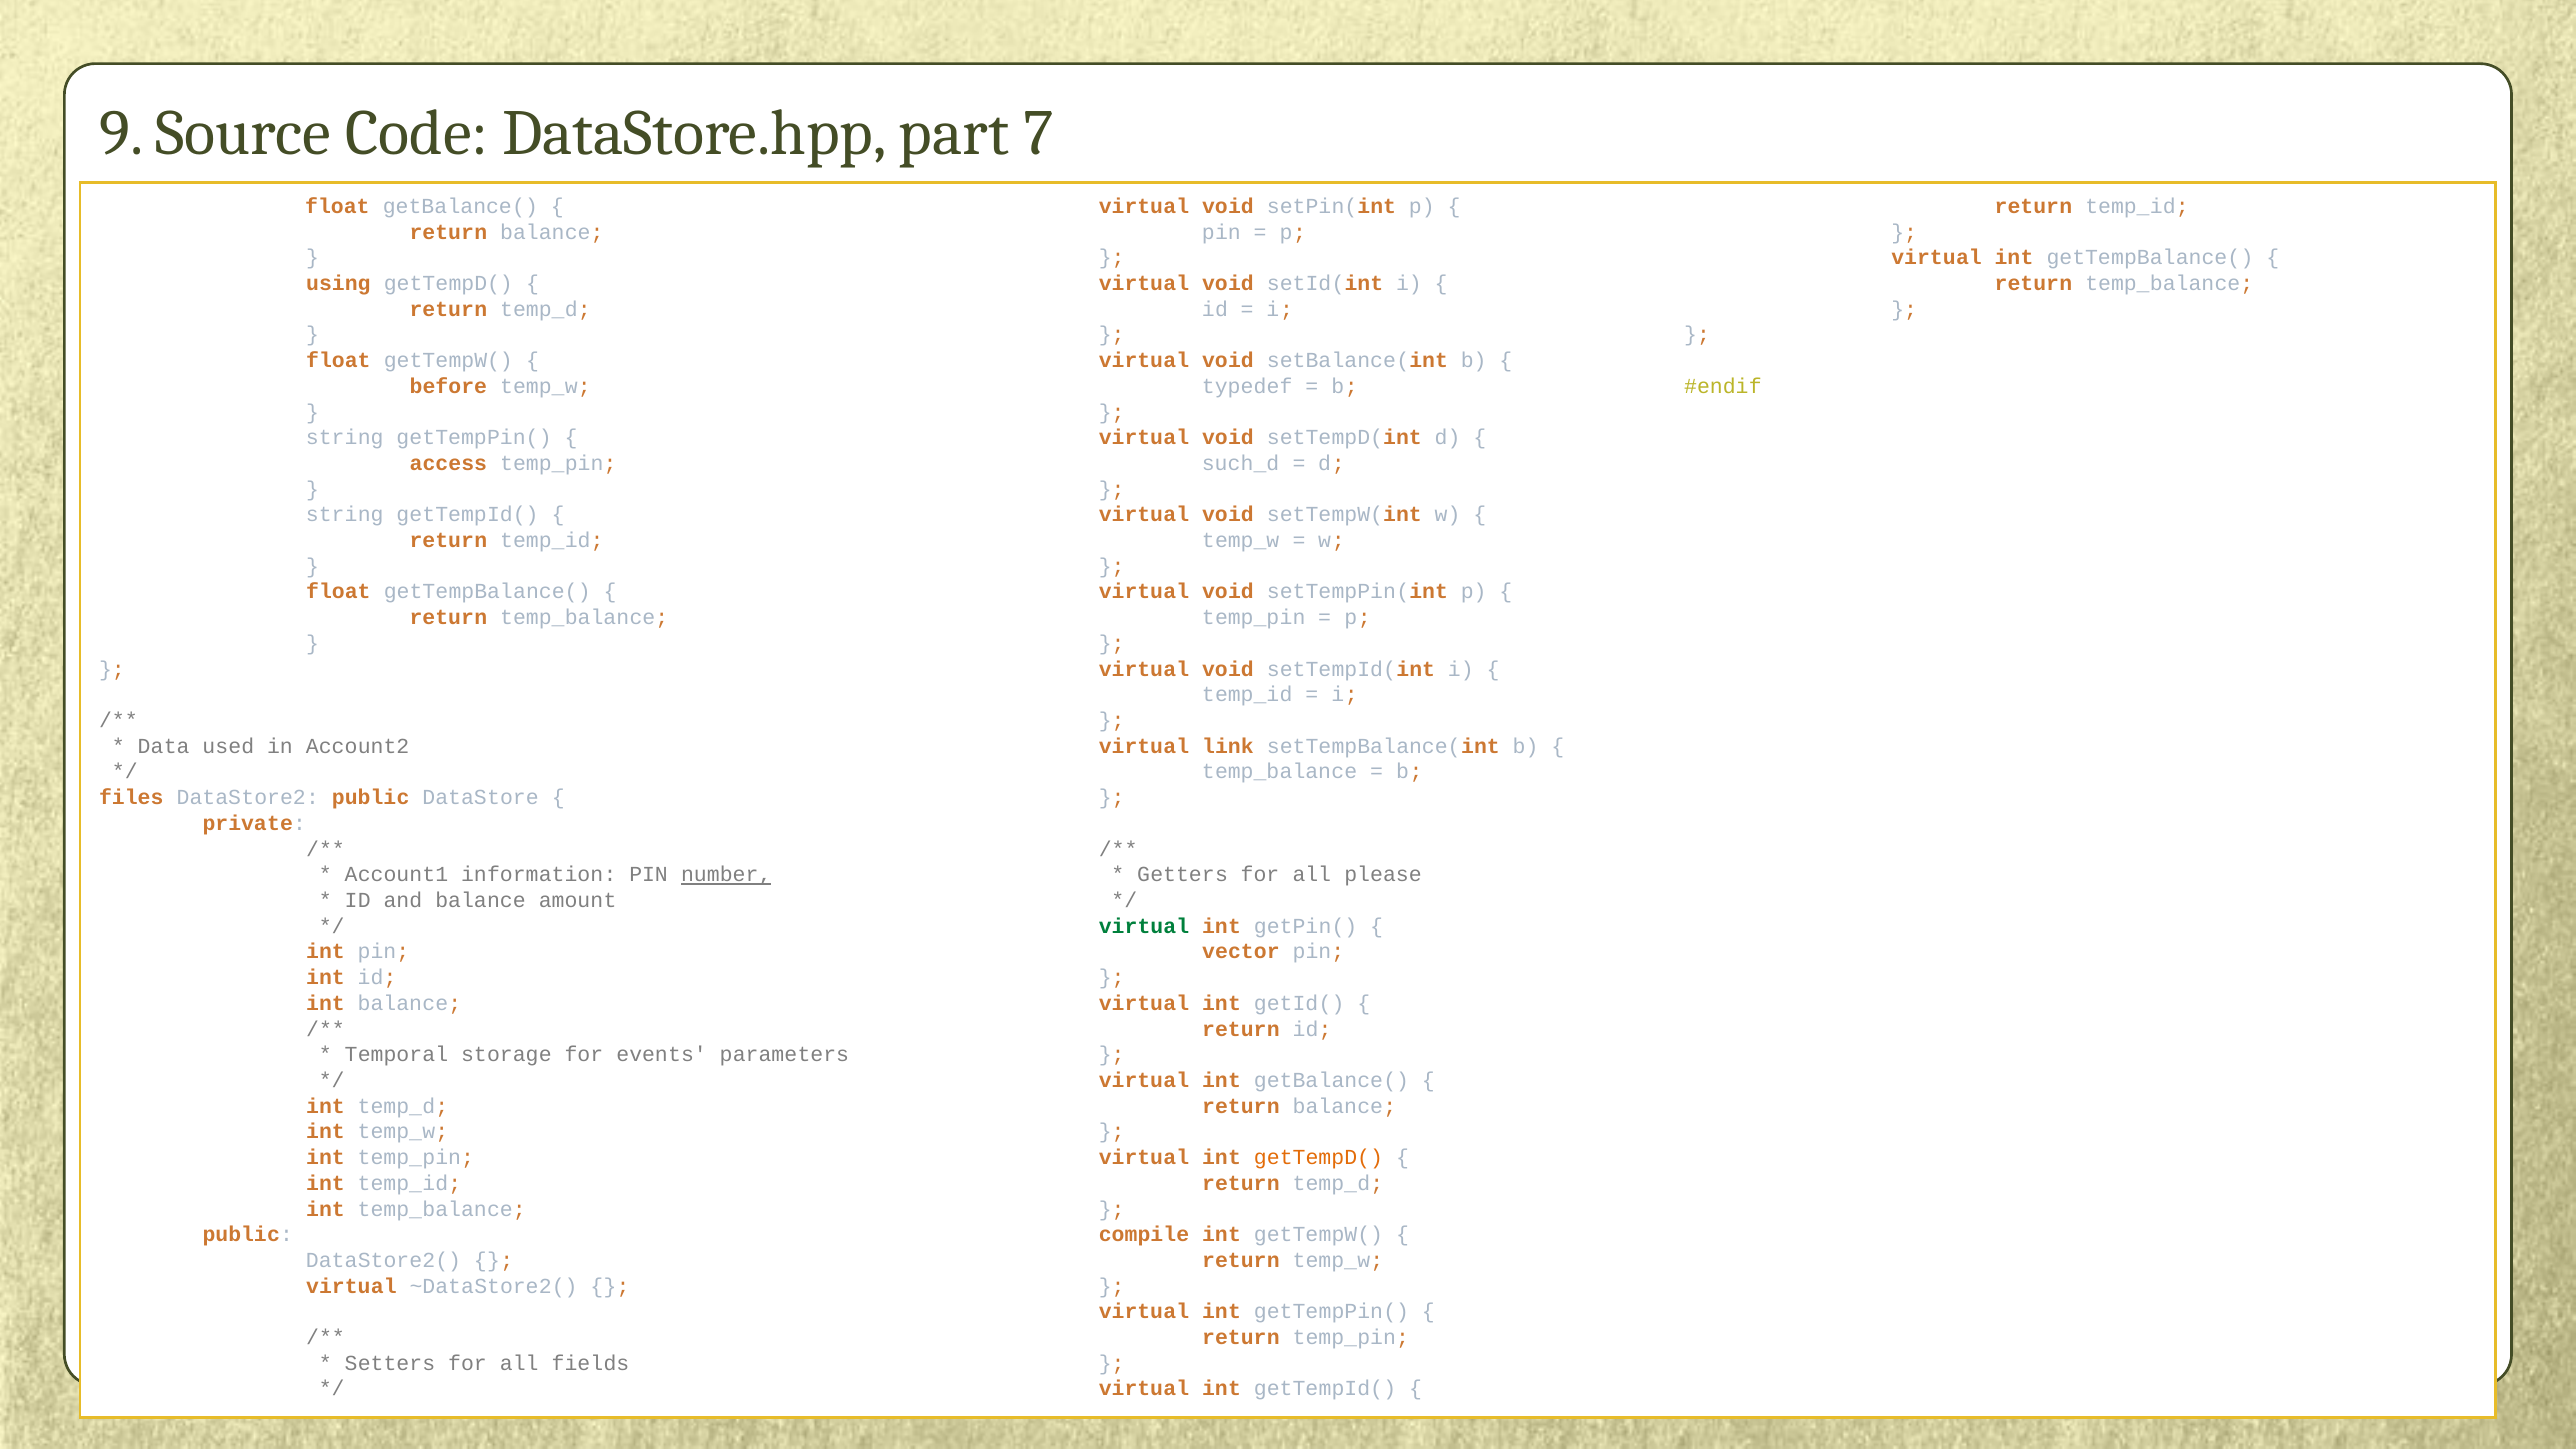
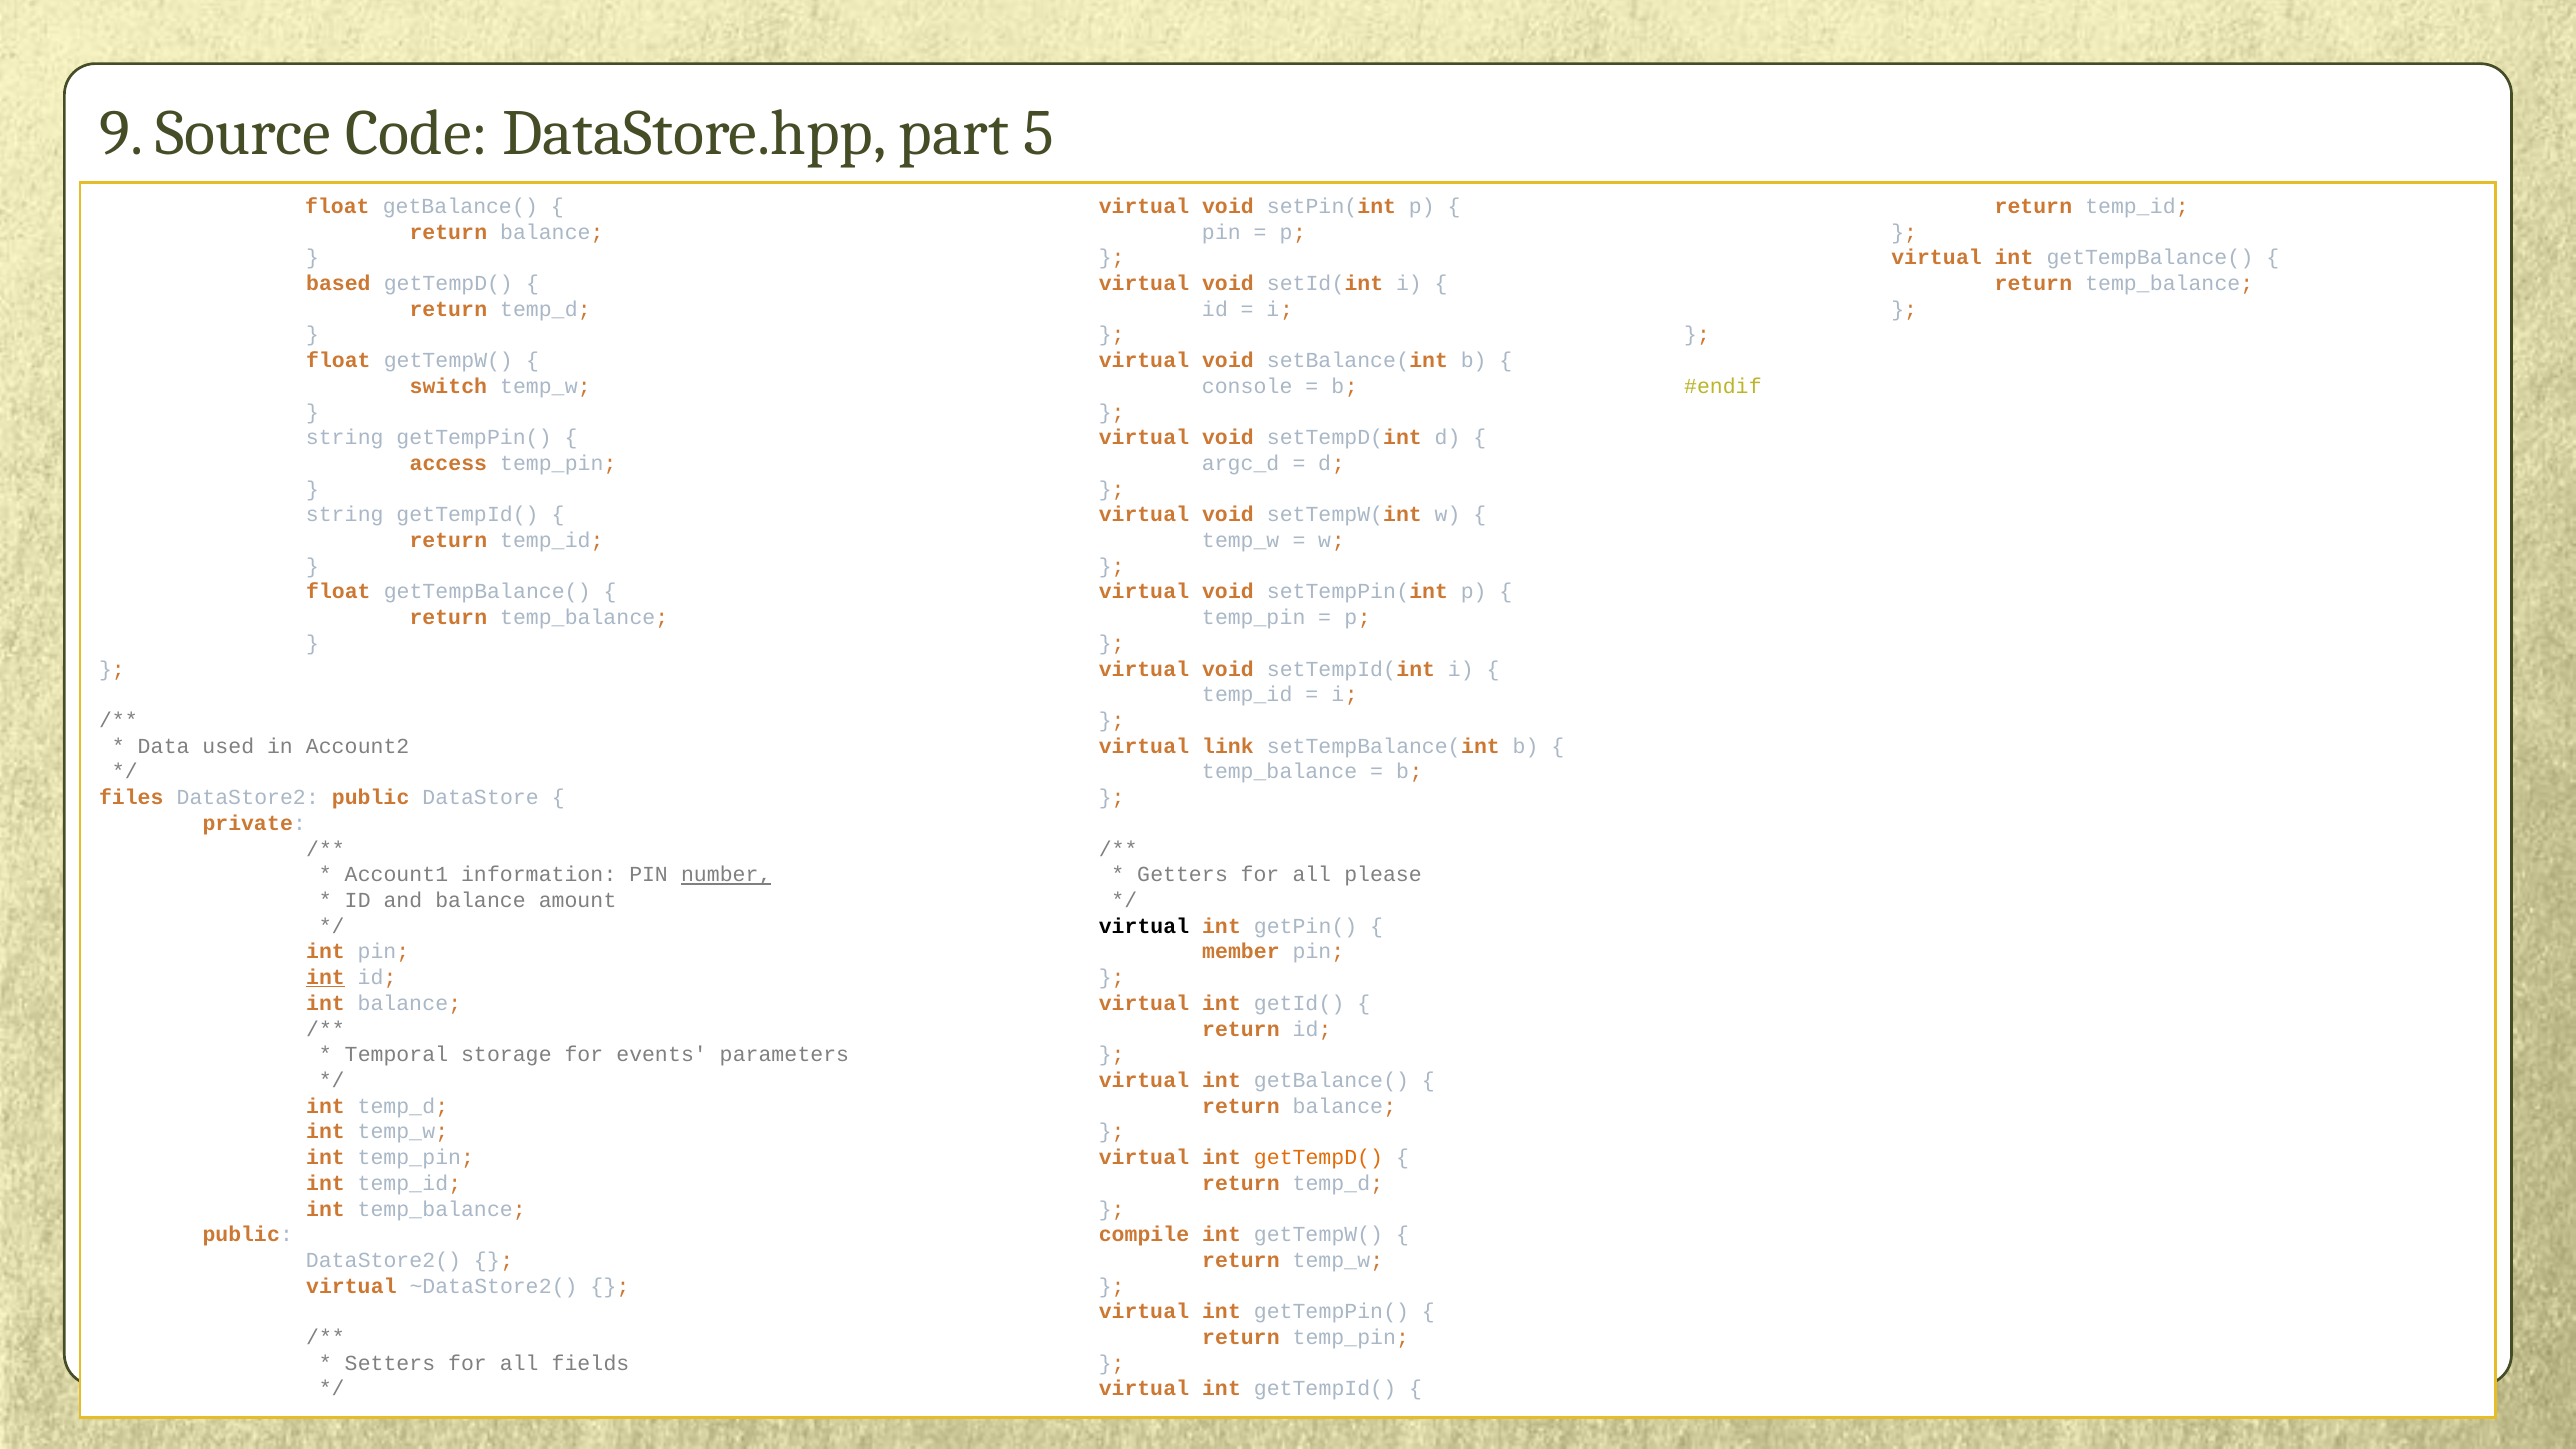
7: 7 -> 5
using: using -> based
before: before -> switch
typedef: typedef -> console
such_d: such_d -> argc_d
virtual at (1144, 926) colour: green -> black
vector: vector -> member
int at (326, 978) underline: none -> present
